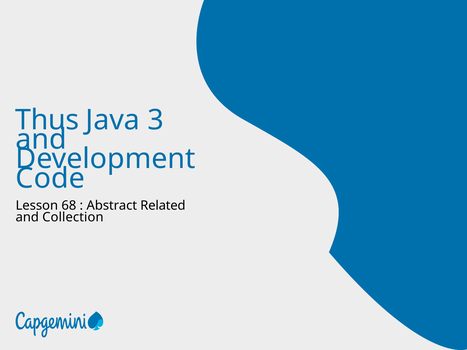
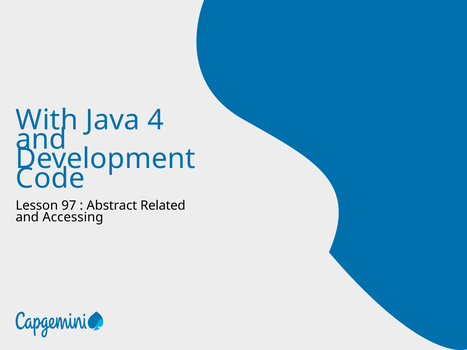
Thus: Thus -> With
3: 3 -> 4
68: 68 -> 97
Collection: Collection -> Accessing
